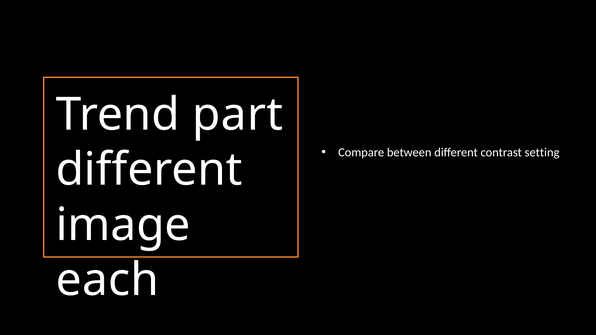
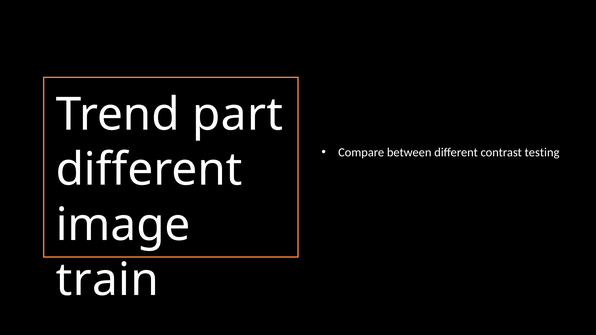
setting: setting -> testing
each: each -> train
